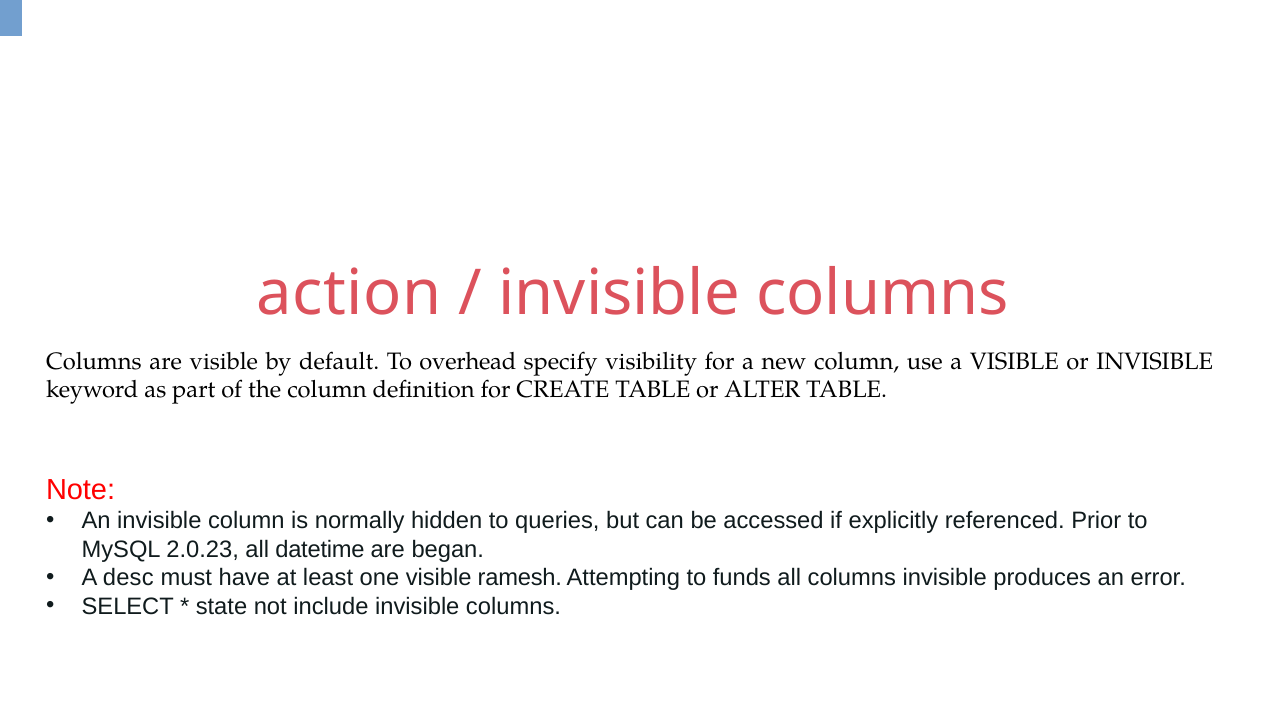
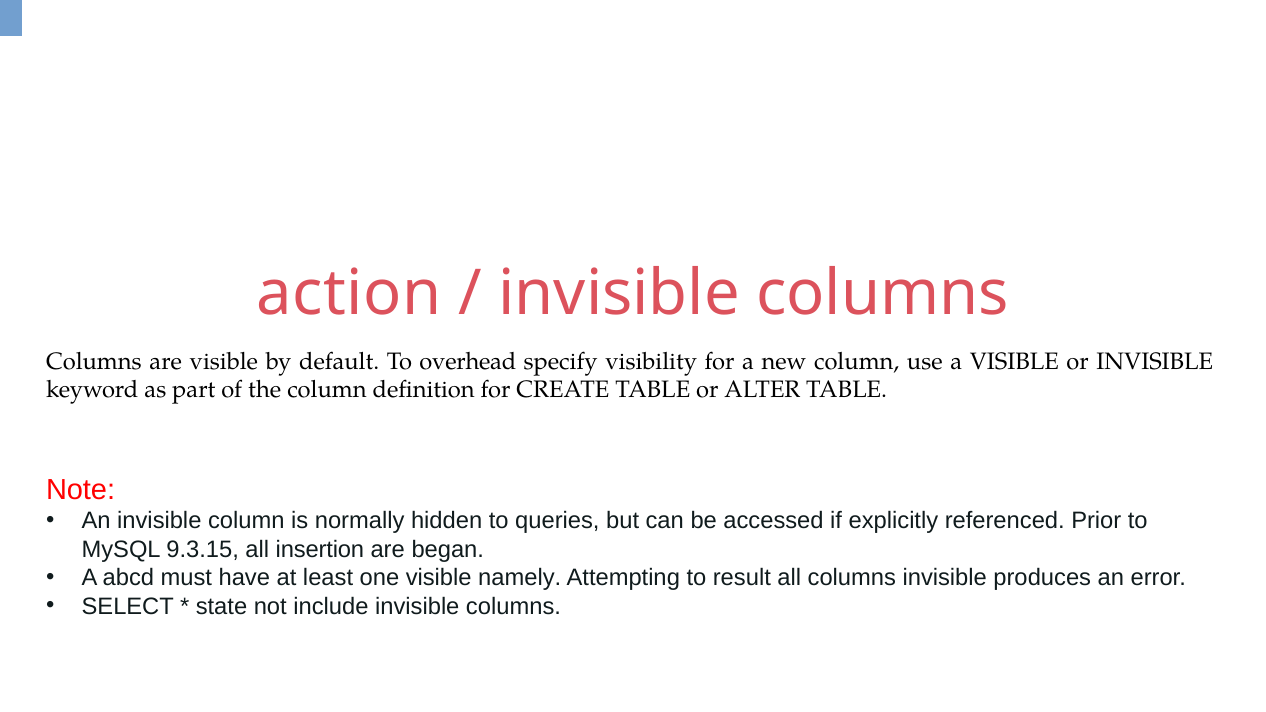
2.0.23: 2.0.23 -> 9.3.15
datetime: datetime -> insertion
desc: desc -> abcd
ramesh: ramesh -> namely
funds: funds -> result
